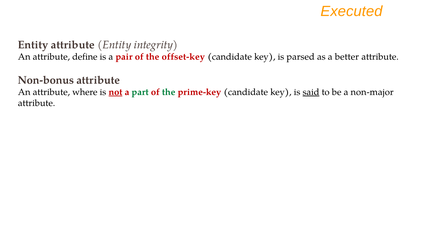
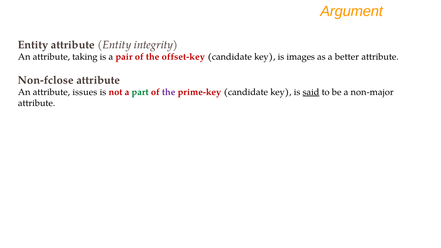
Executed: Executed -> Argument
define: define -> taking
parsed: parsed -> images
Non-bonus: Non-bonus -> Non-fclose
where: where -> issues
not underline: present -> none
the at (169, 92) colour: green -> purple
